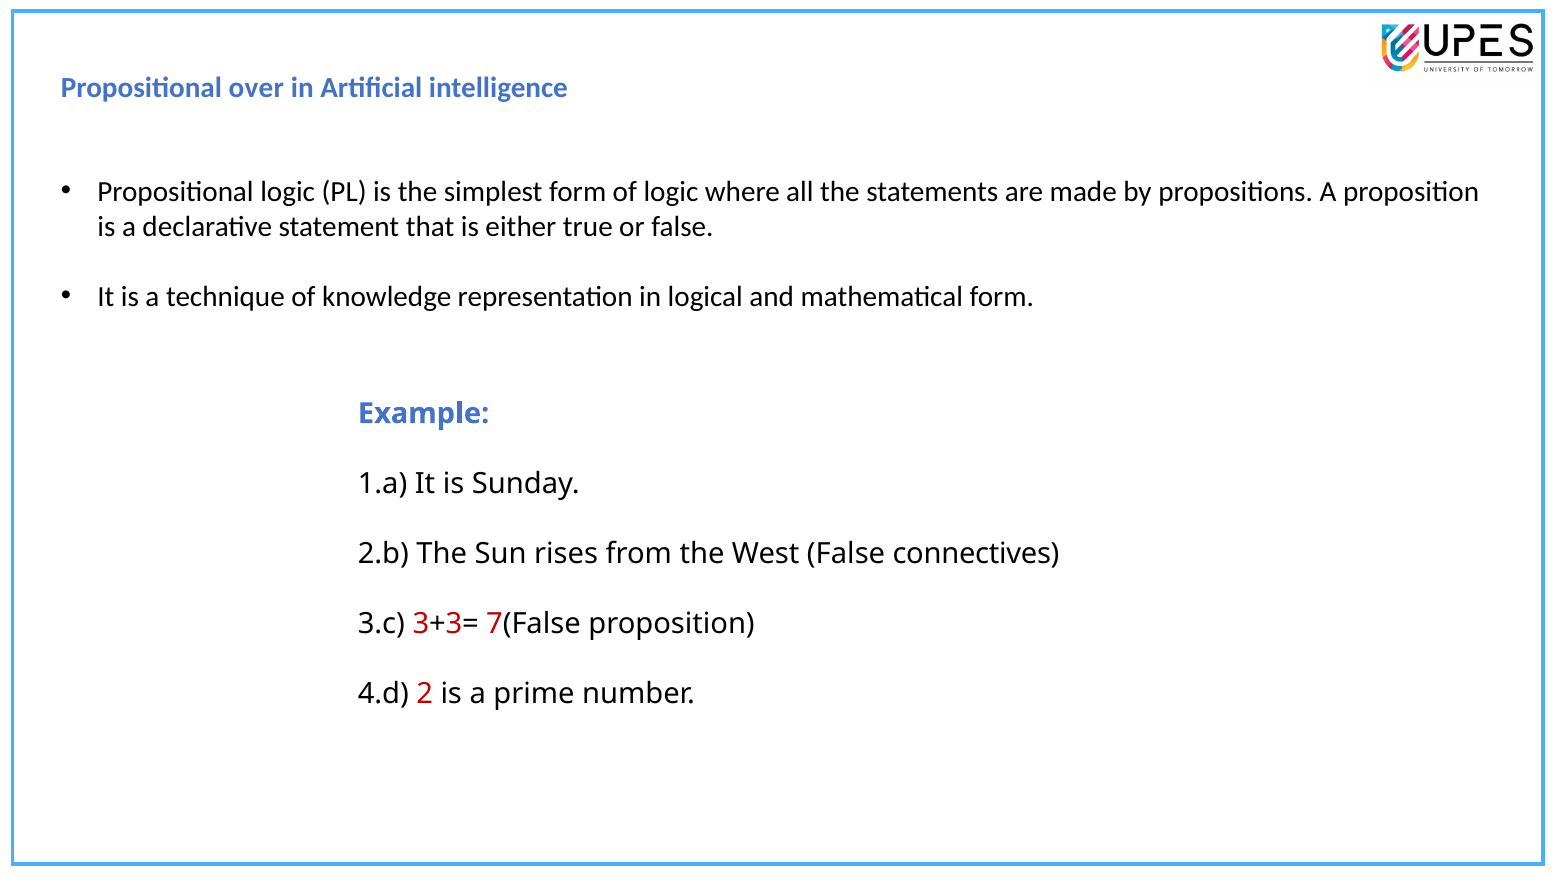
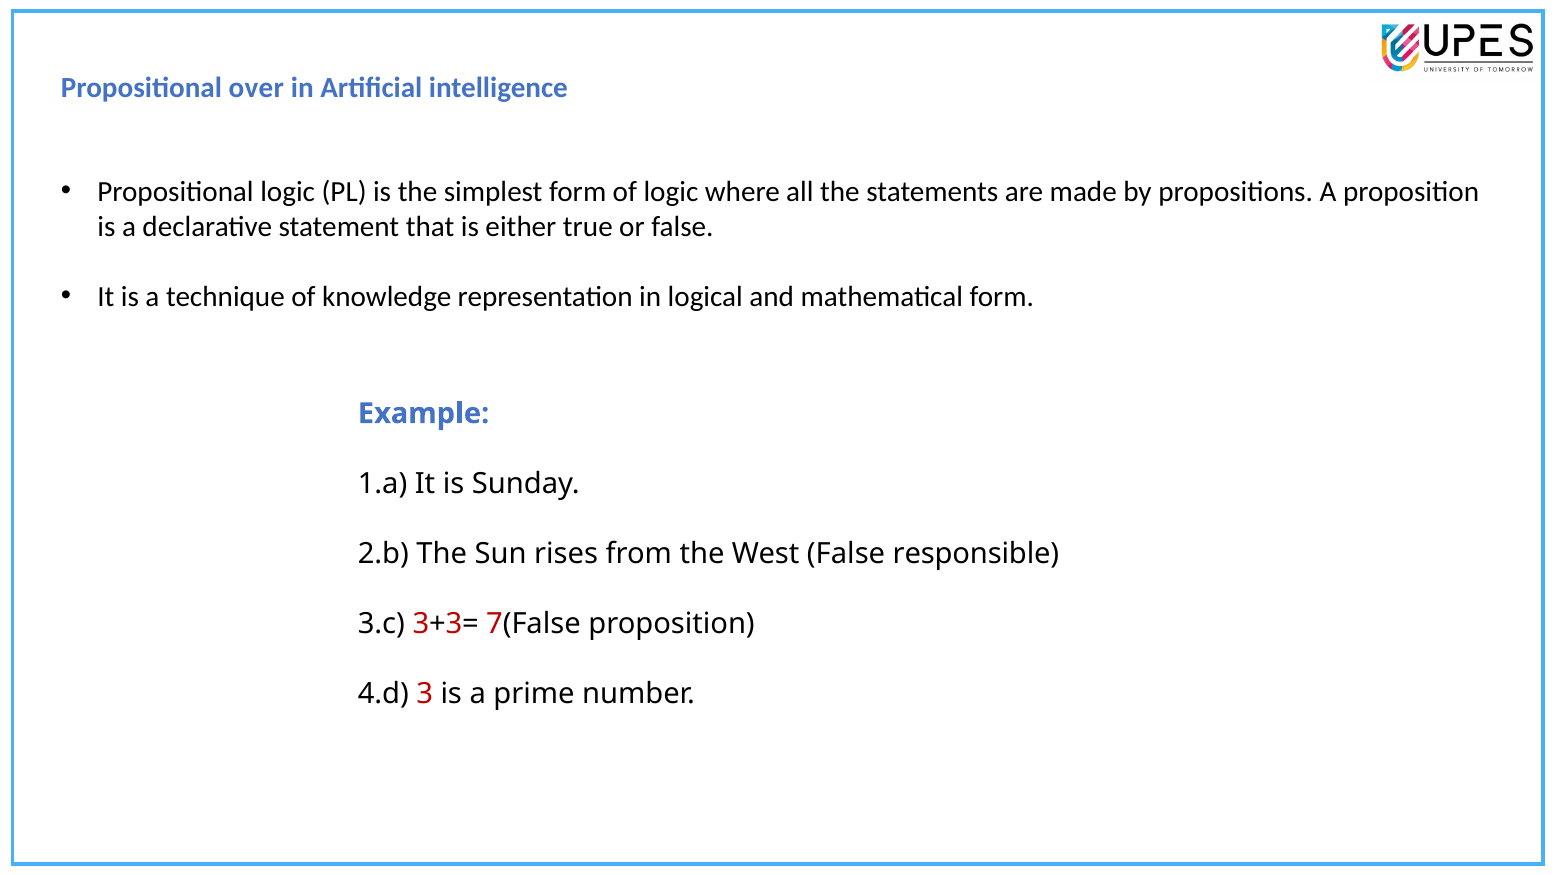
connectives: connectives -> responsible
2: 2 -> 3
